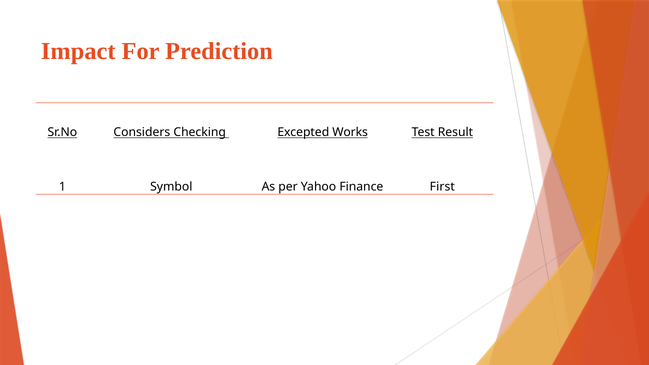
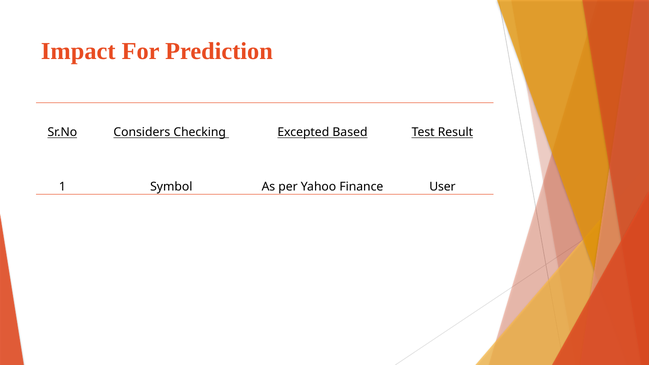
Works: Works -> Based
First: First -> User
